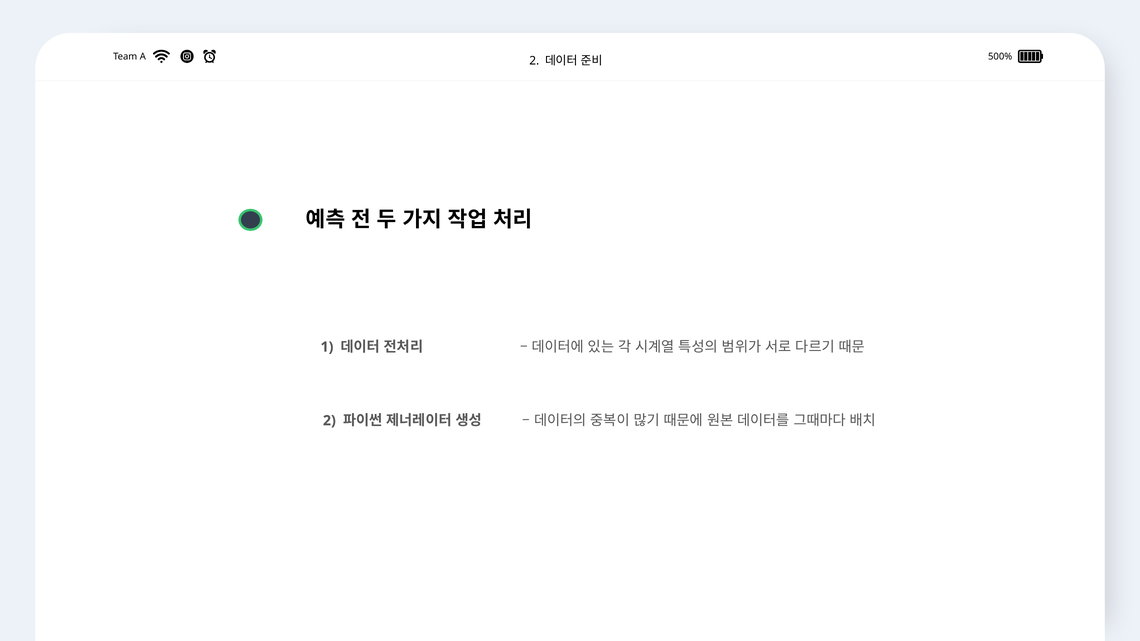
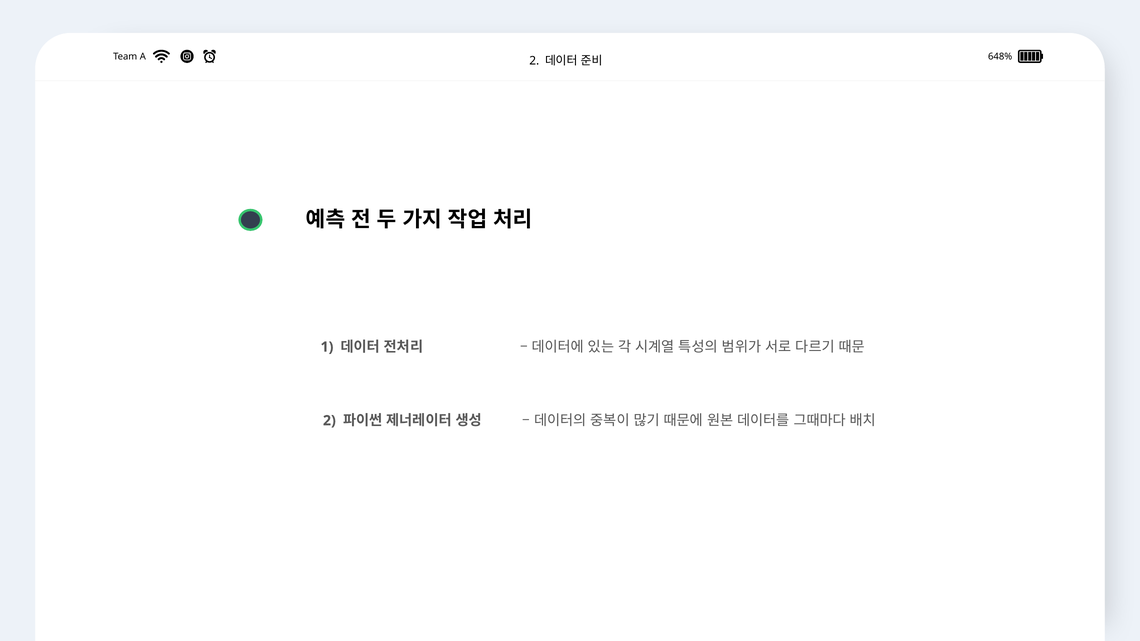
500%: 500% -> 648%
